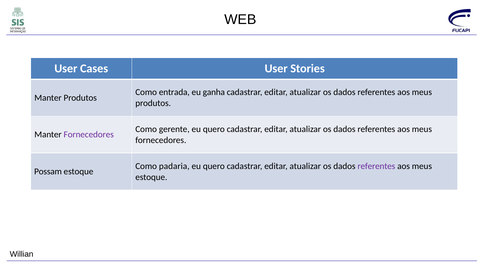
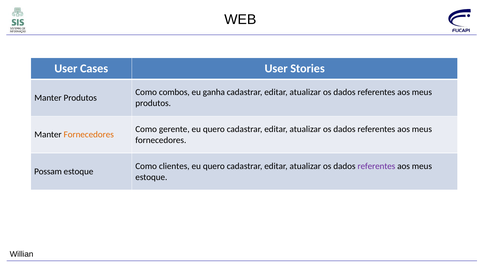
entrada: entrada -> combos
Fornecedores at (89, 135) colour: purple -> orange
padaria: padaria -> clientes
